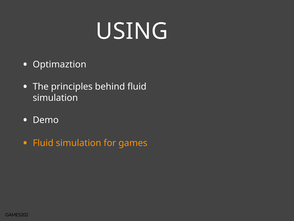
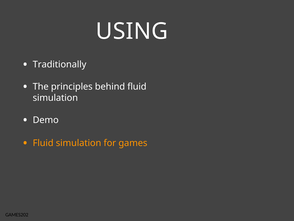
Optimaztion: Optimaztion -> Traditionally
